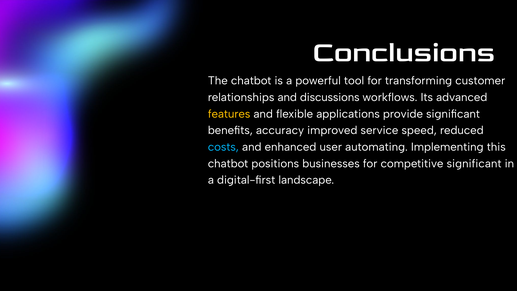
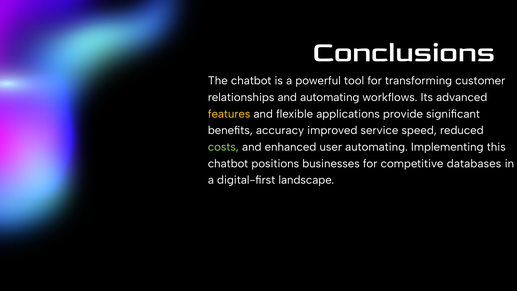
and discussions: discussions -> automating
costs colour: light blue -> light green
competitive significant: significant -> databases
